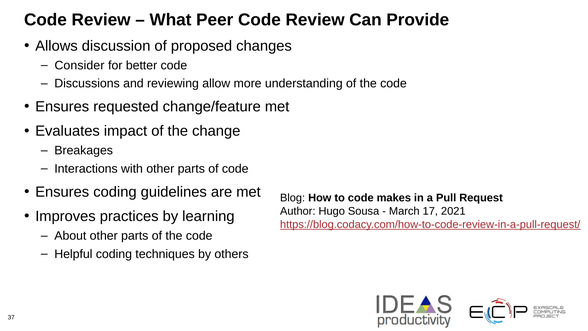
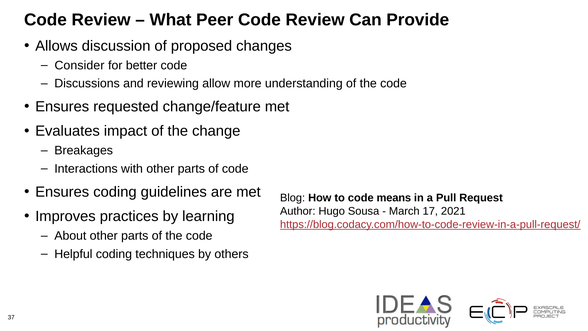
makes: makes -> means
